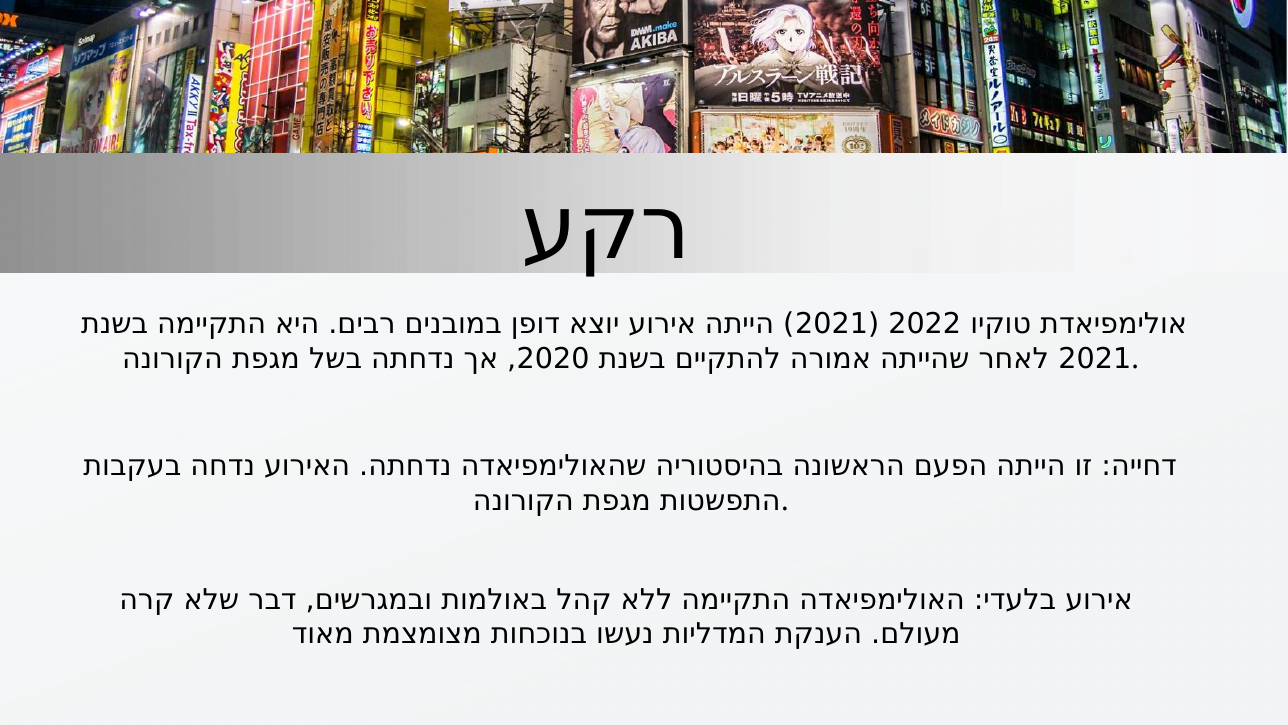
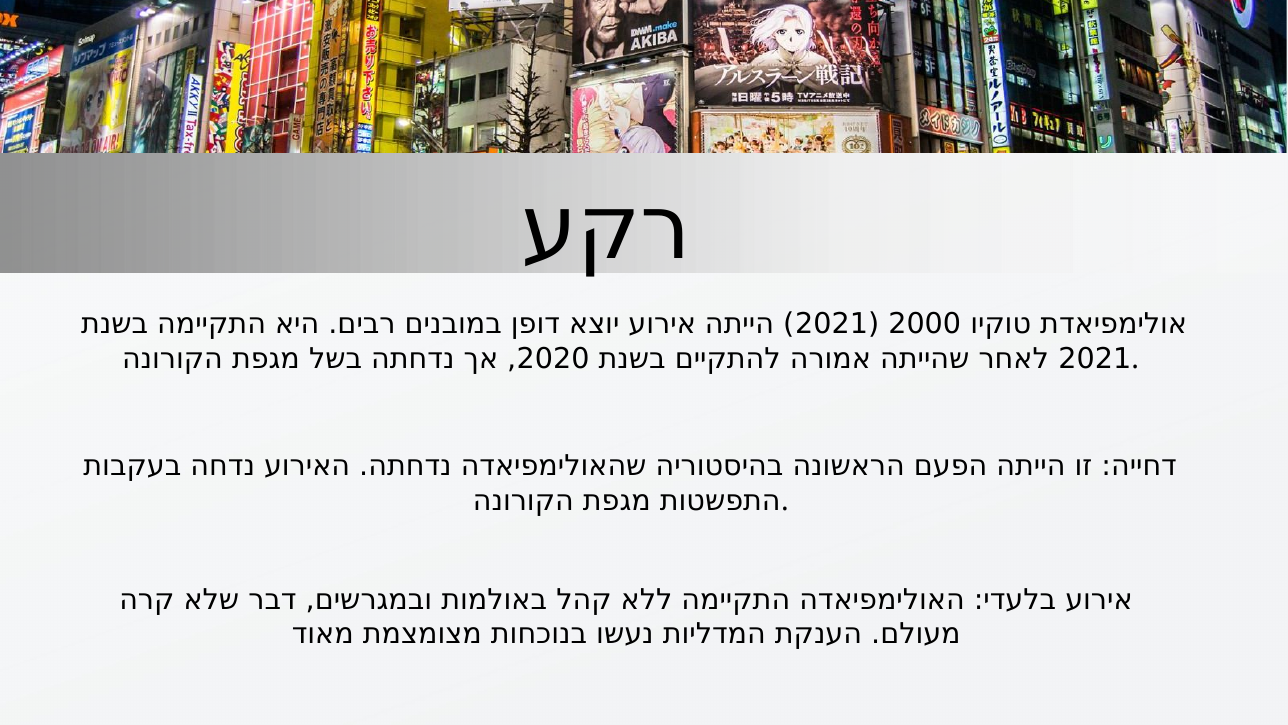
2022: 2022 -> 2000
